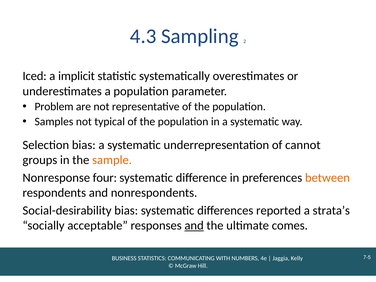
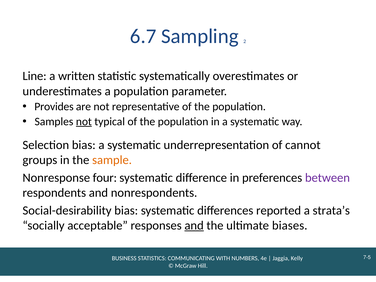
4.3: 4.3 -> 6.7
Iced: Iced -> Line
a implicit: implicit -> written
Problem: Problem -> Provides
not at (84, 121) underline: none -> present
between colour: orange -> purple
comes: comes -> biases
